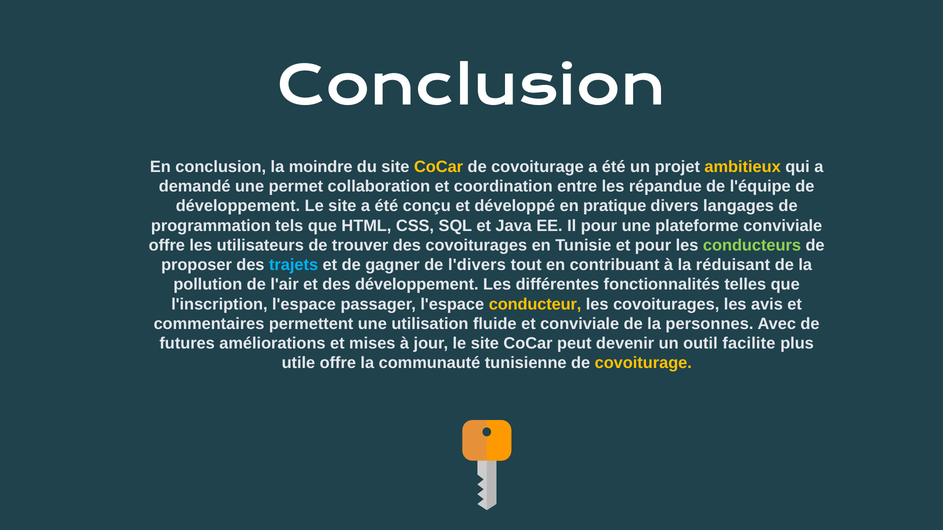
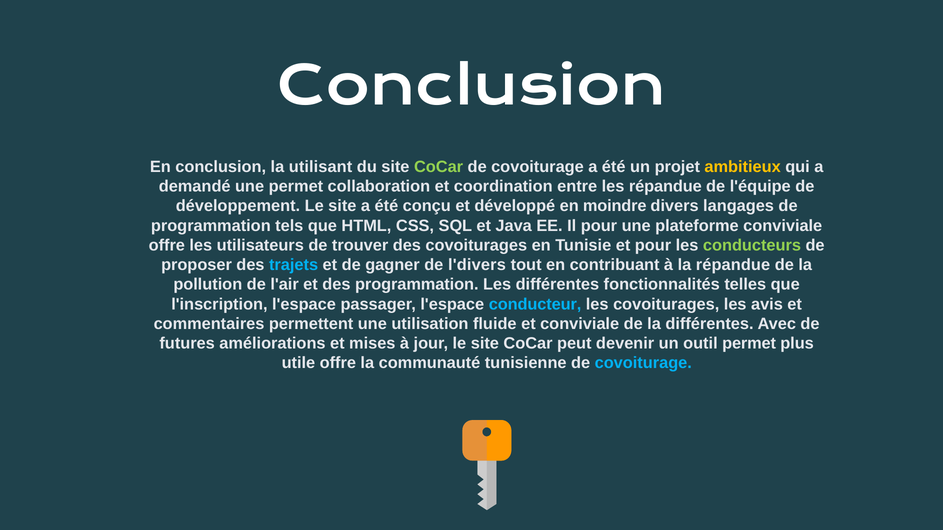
moindre: moindre -> utilisant
CoCar at (439, 167) colour: yellow -> light green
pratique: pratique -> moindre
la réduisant: réduisant -> répandue
des développement: développement -> programmation
conducteur colour: yellow -> light blue
la personnes: personnes -> différentes
outil facilite: facilite -> permet
covoiturage at (643, 363) colour: yellow -> light blue
